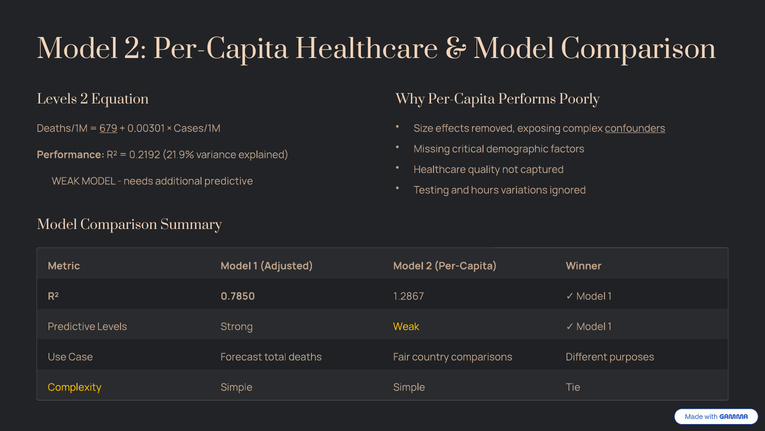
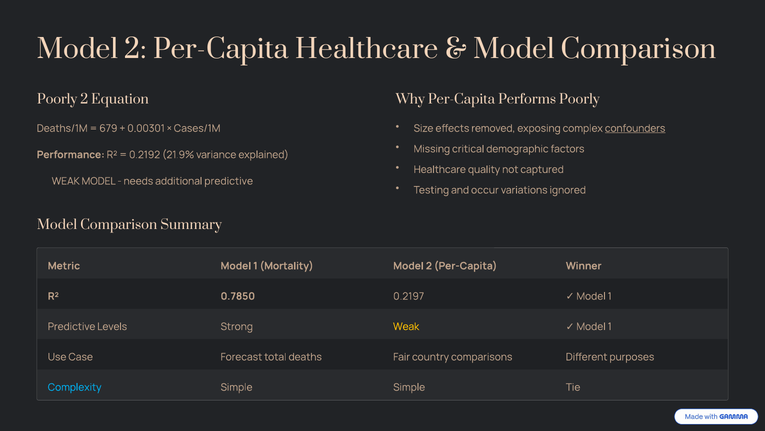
Levels at (57, 99): Levels -> Poorly
679 underline: present -> none
hours: hours -> occur
Adjusted: Adjusted -> Mortality
1.2867: 1.2867 -> 0.2197
Complexity colour: yellow -> light blue
